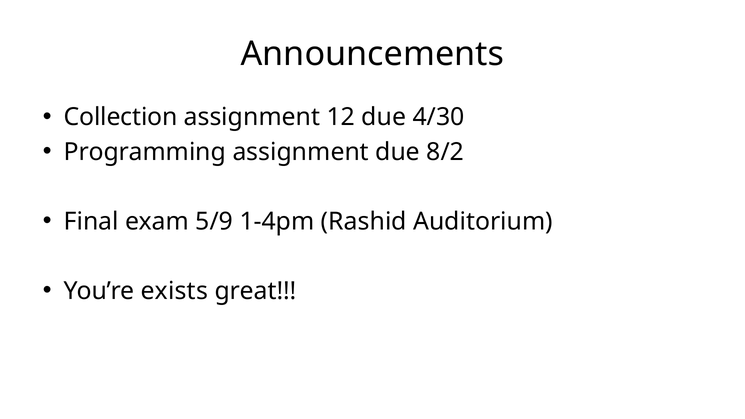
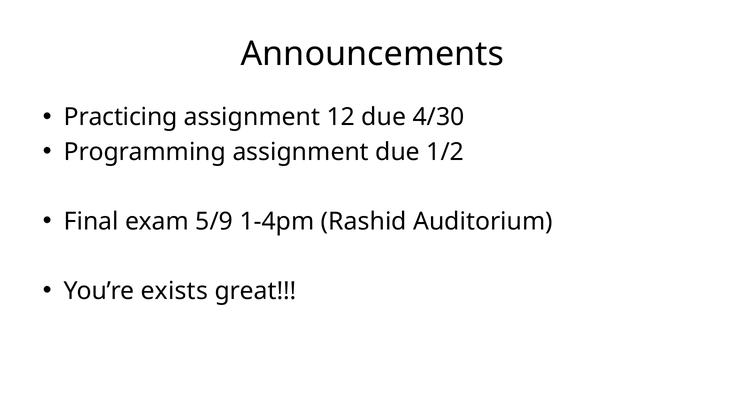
Collection: Collection -> Practicing
8/2: 8/2 -> 1/2
